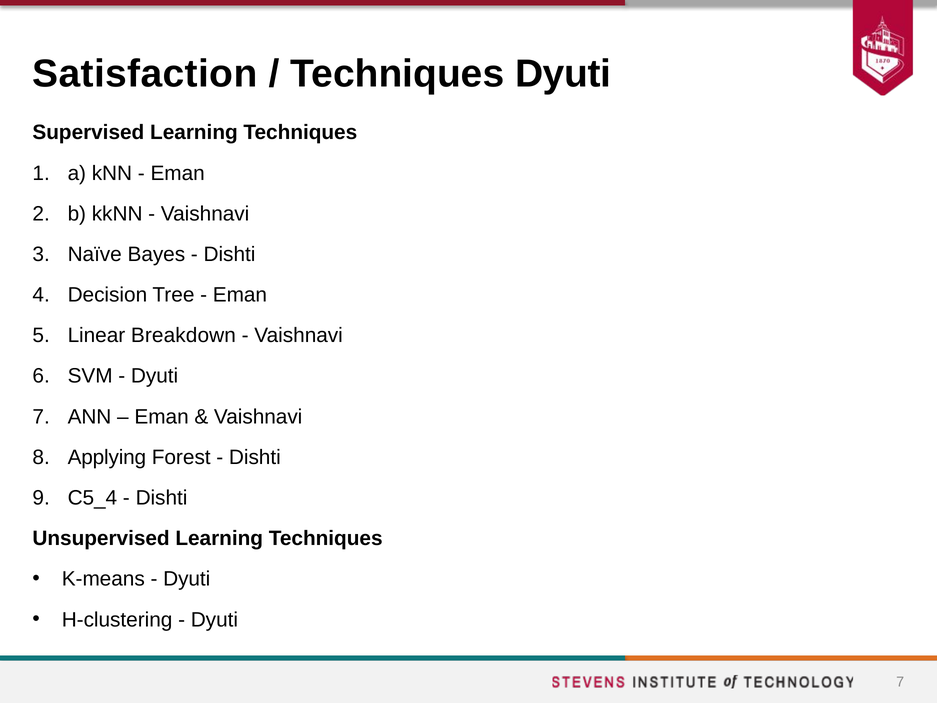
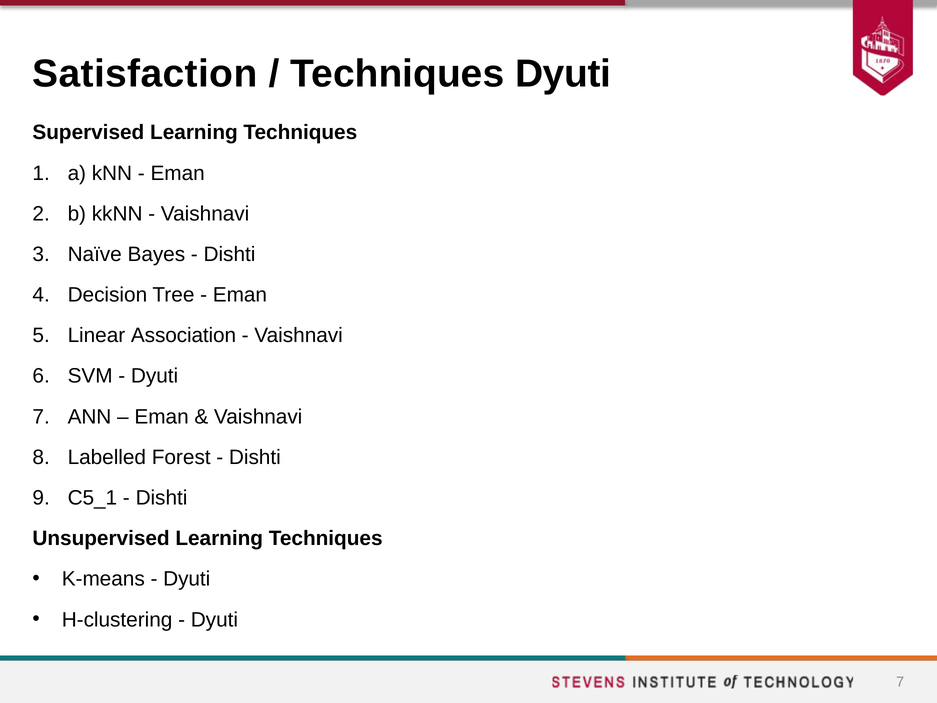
Breakdown: Breakdown -> Association
Applying: Applying -> Labelled
C5_4: C5_4 -> C5_1
